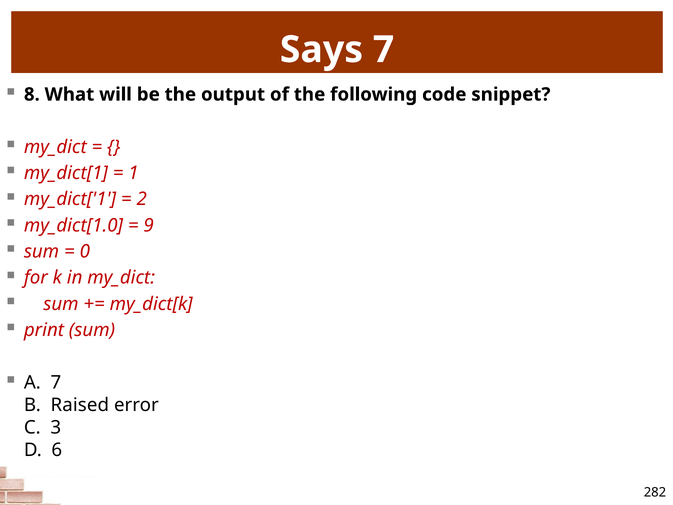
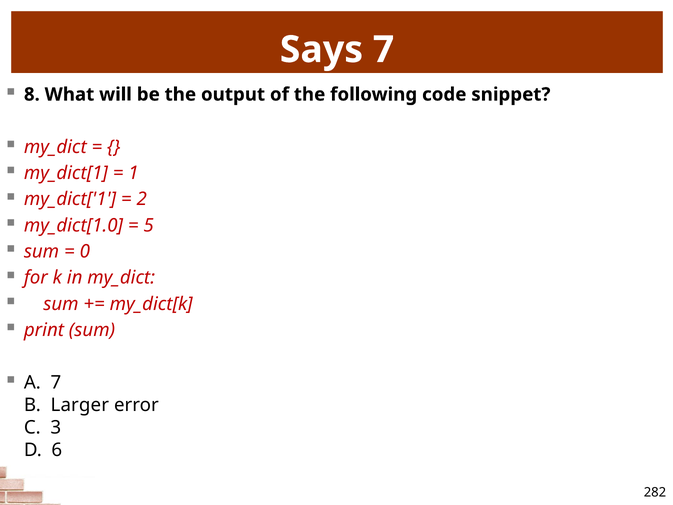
9: 9 -> 5
Raised: Raised -> Larger
